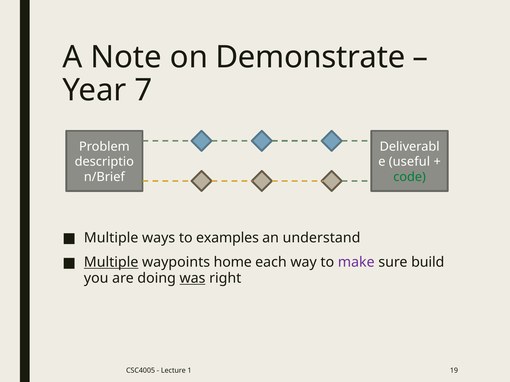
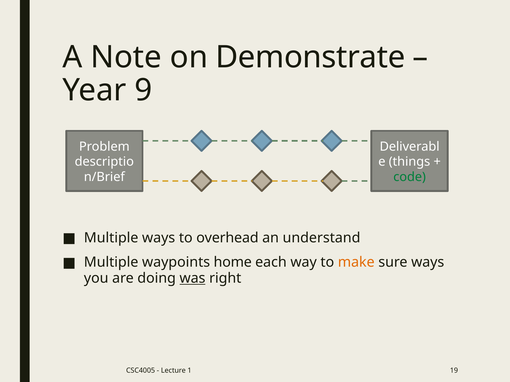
7: 7 -> 9
useful: useful -> things
examples: examples -> overhead
Multiple at (111, 263) underline: present -> none
make colour: purple -> orange
sure build: build -> ways
